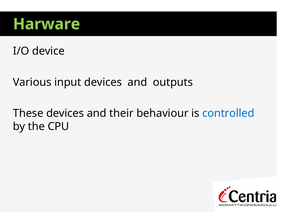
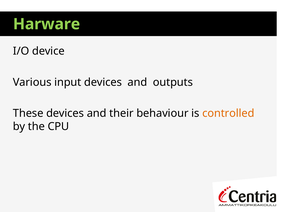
controlled colour: blue -> orange
